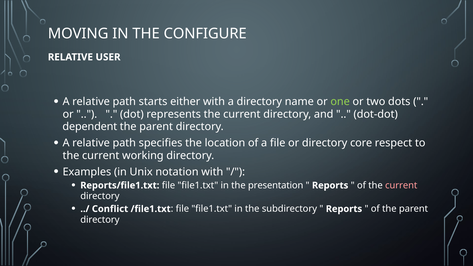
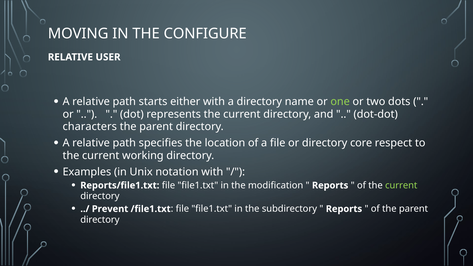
dependent: dependent -> characters
presentation: presentation -> modification
current at (401, 185) colour: pink -> light green
Conflict: Conflict -> Prevent
